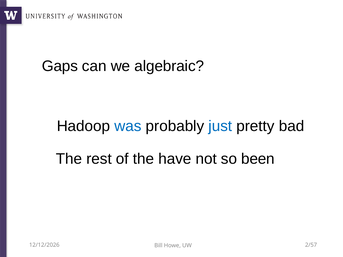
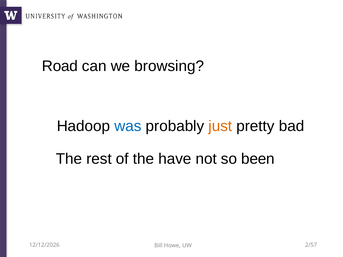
Gaps: Gaps -> Road
algebraic: algebraic -> browsing
just colour: blue -> orange
